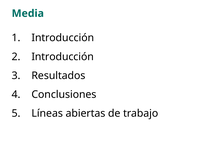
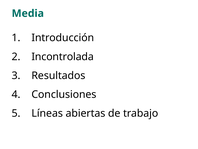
Introducción at (63, 57): Introducción -> Incontrolada
